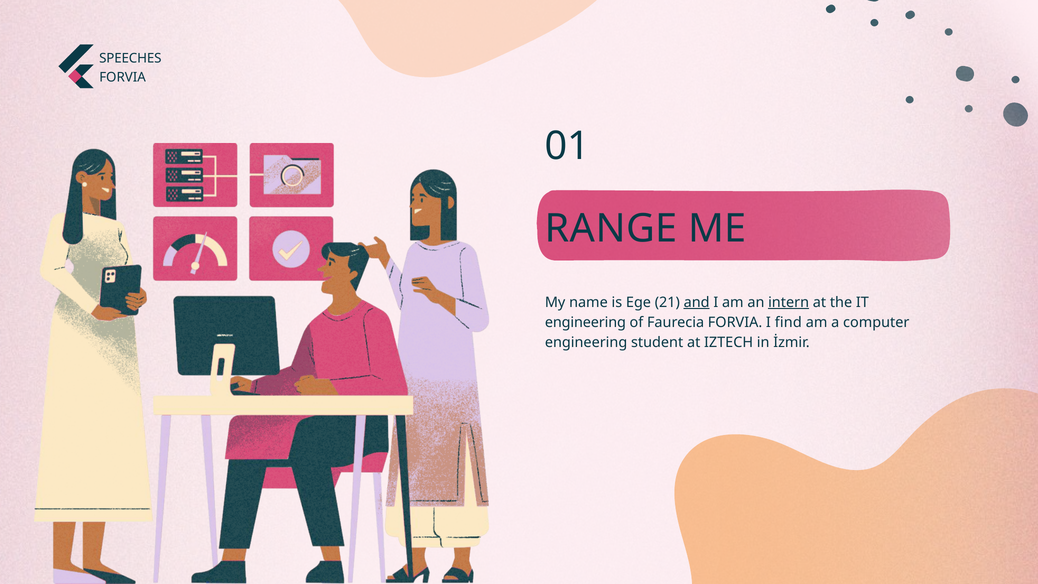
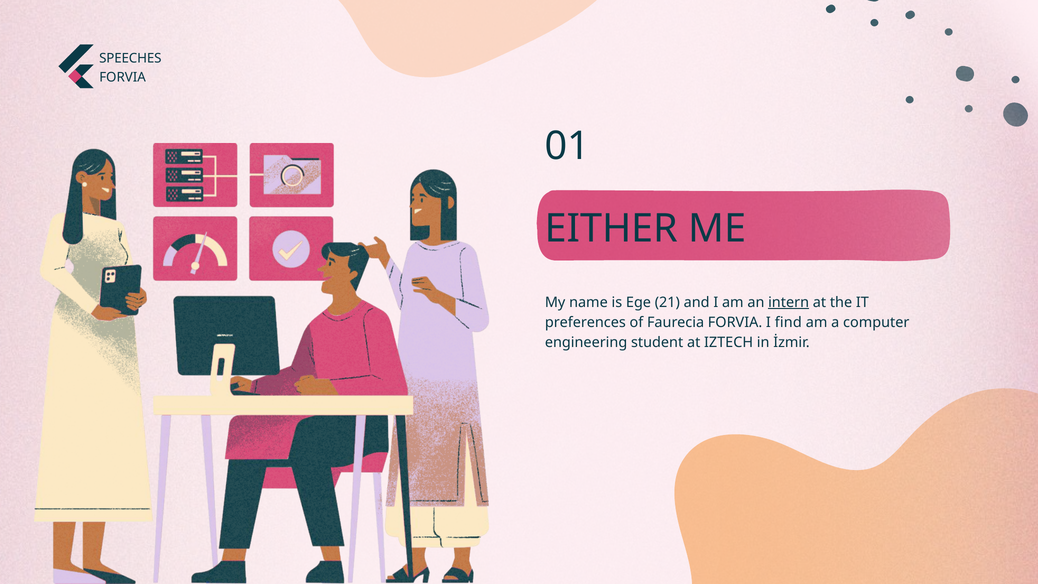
RANGE: RANGE -> EITHER
and underline: present -> none
engineering at (585, 322): engineering -> preferences
